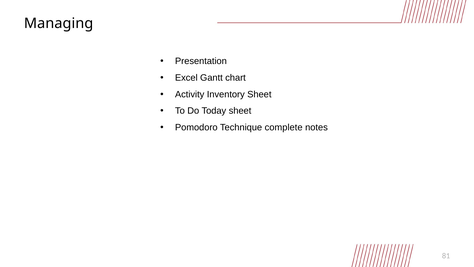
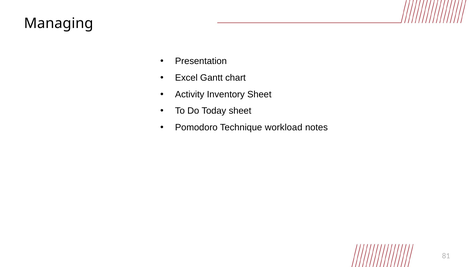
complete: complete -> workload
